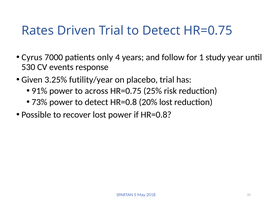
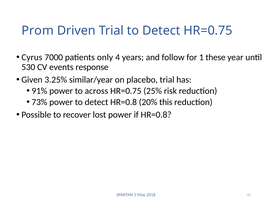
Rates: Rates -> Prom
study: study -> these
futility/year: futility/year -> similar/year
20% lost: lost -> this
